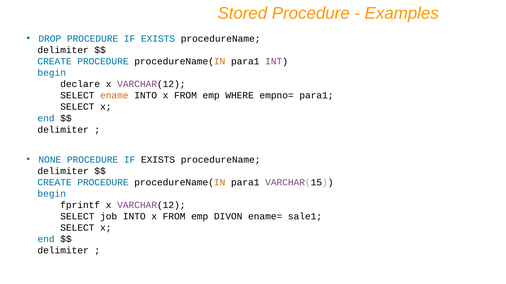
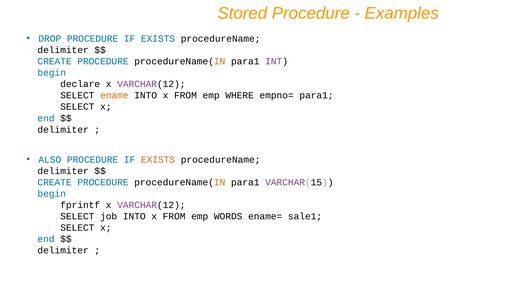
NONE: NONE -> ALSO
EXISTS at (158, 160) colour: black -> orange
DIVON: DIVON -> WORDS
